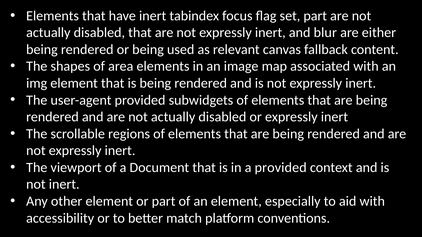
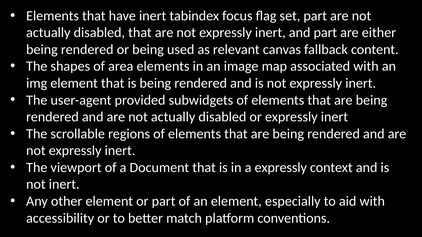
and blur: blur -> part
a provided: provided -> expressly
